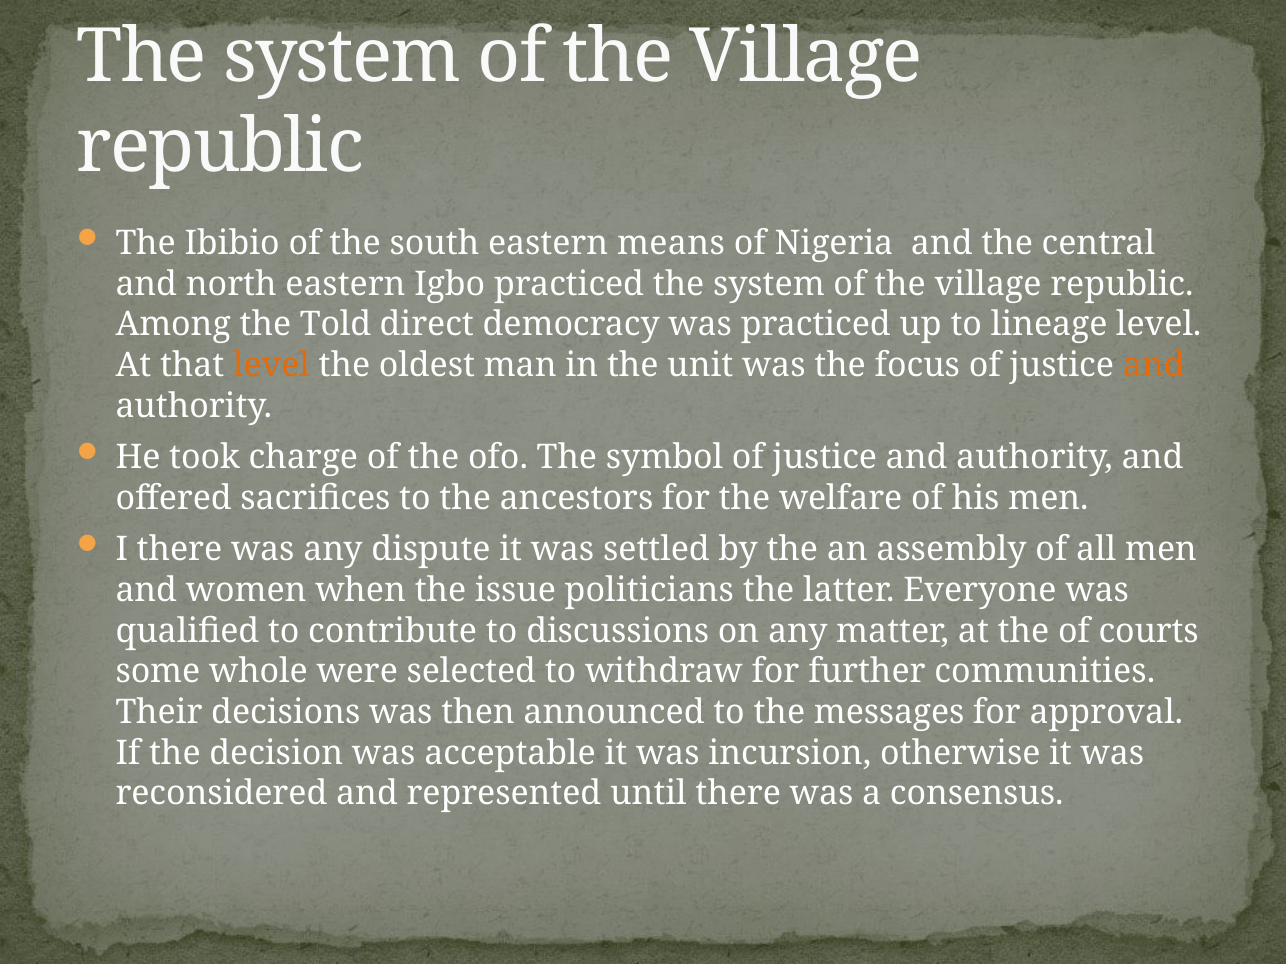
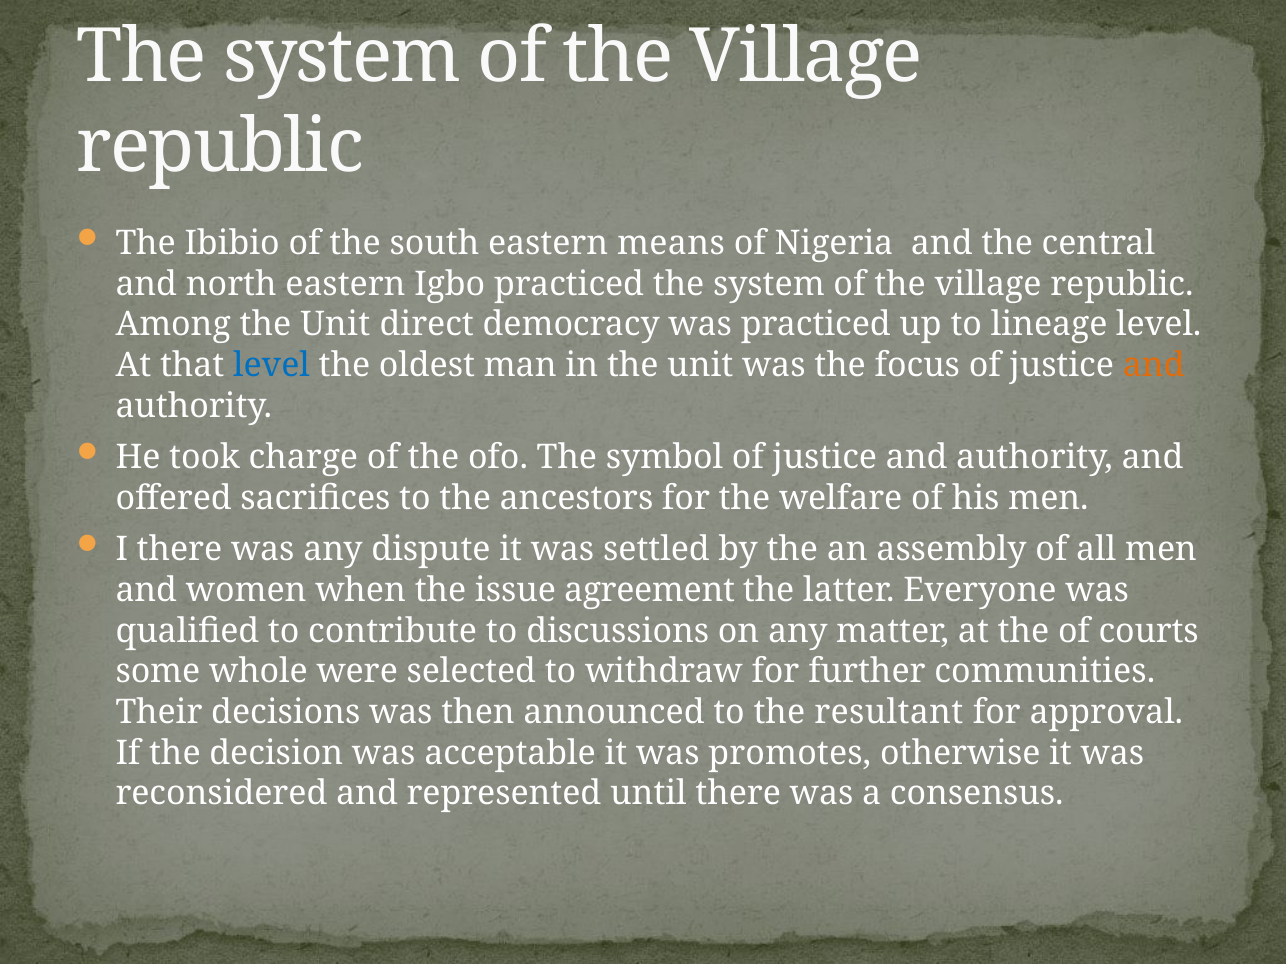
Among the Told: Told -> Unit
level at (272, 365) colour: orange -> blue
politicians: politicians -> agreement
messages: messages -> resultant
incursion: incursion -> promotes
